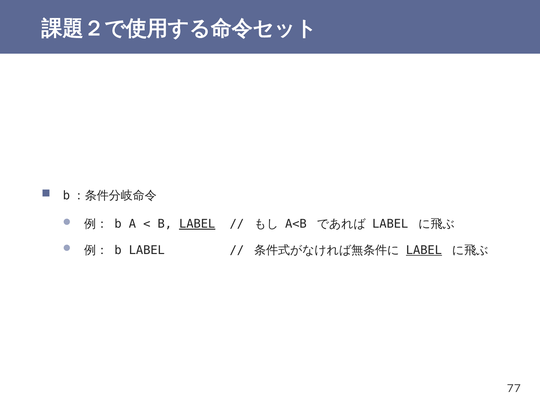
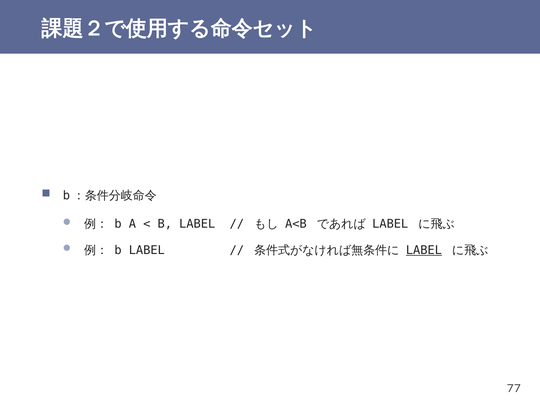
LABEL at (197, 224) underline: present -> none
